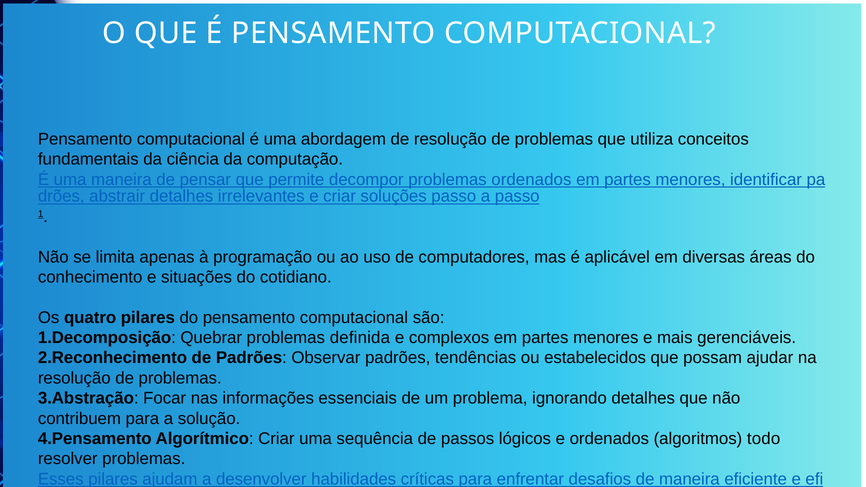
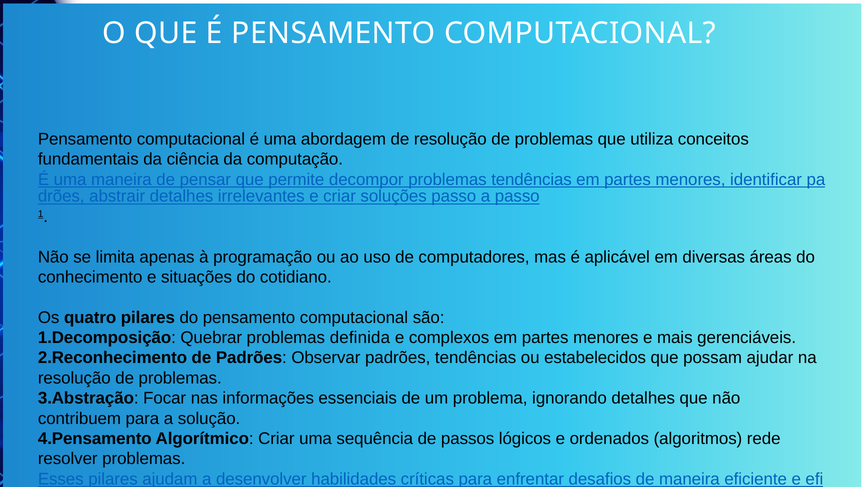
problemas ordenados: ordenados -> tendências
algoritmos todo: todo -> rede
